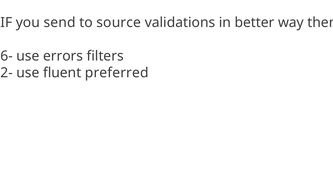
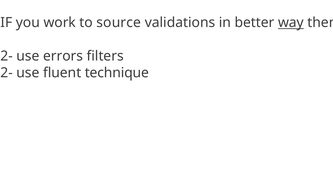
send: send -> work
way underline: none -> present
6- at (7, 56): 6- -> 2-
preferred: preferred -> technique
